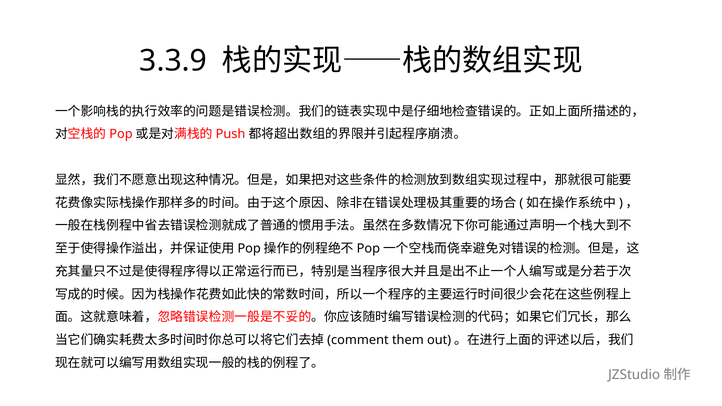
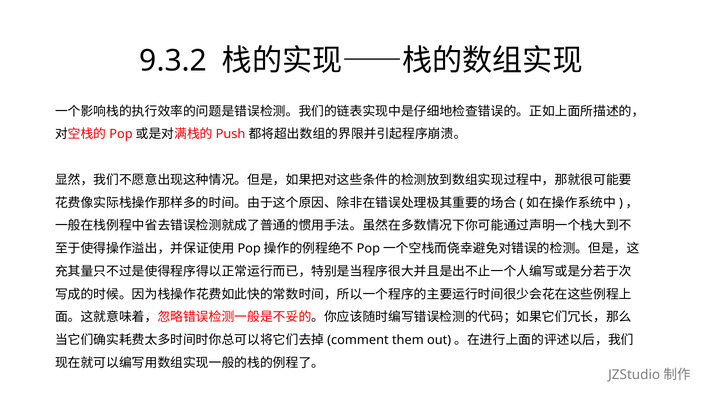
3.3.9: 3.3.9 -> 9.3.2
